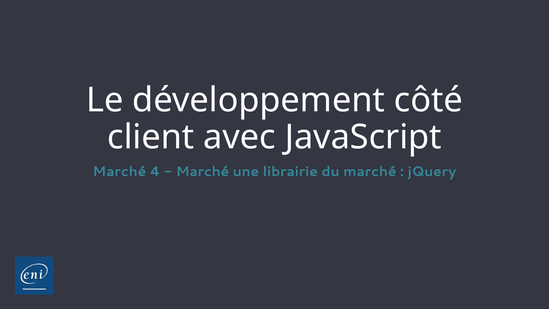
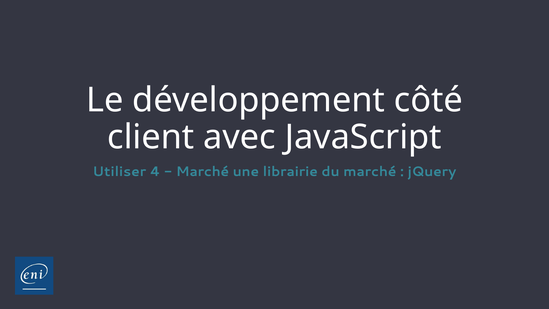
Marché at (119, 172): Marché -> Utiliser
